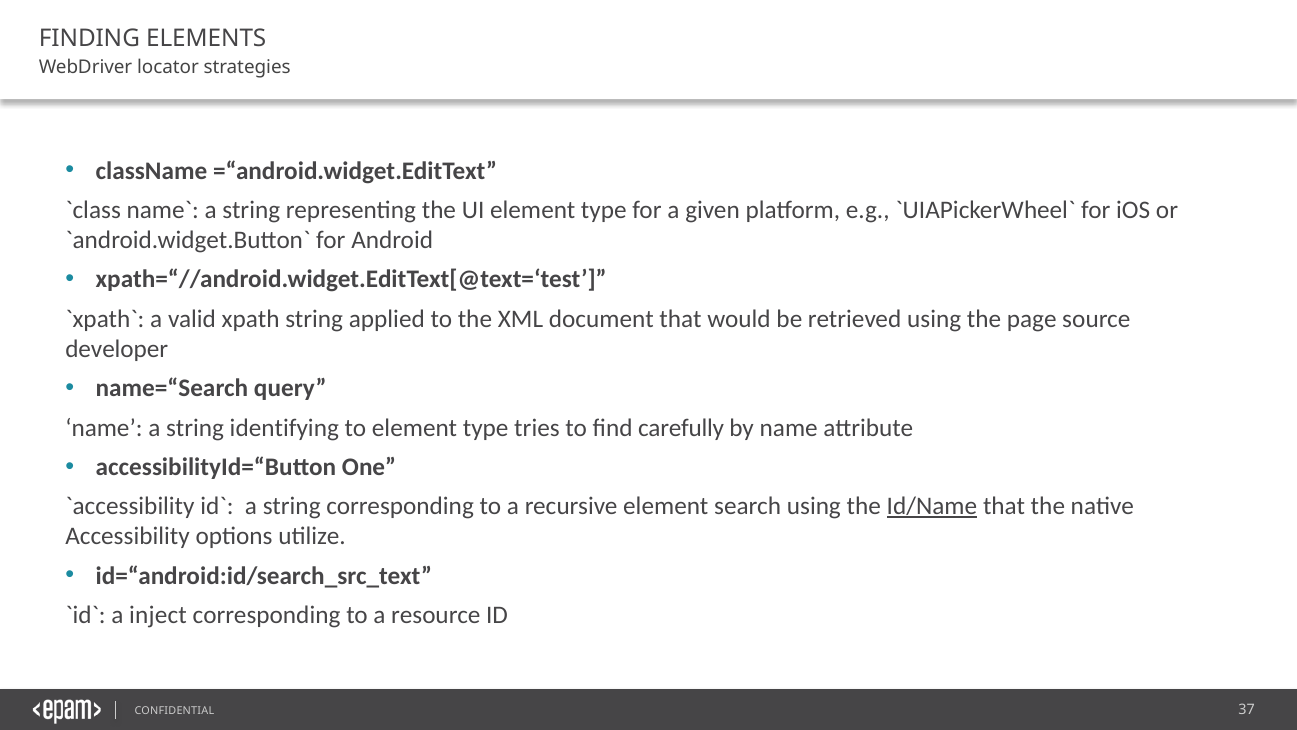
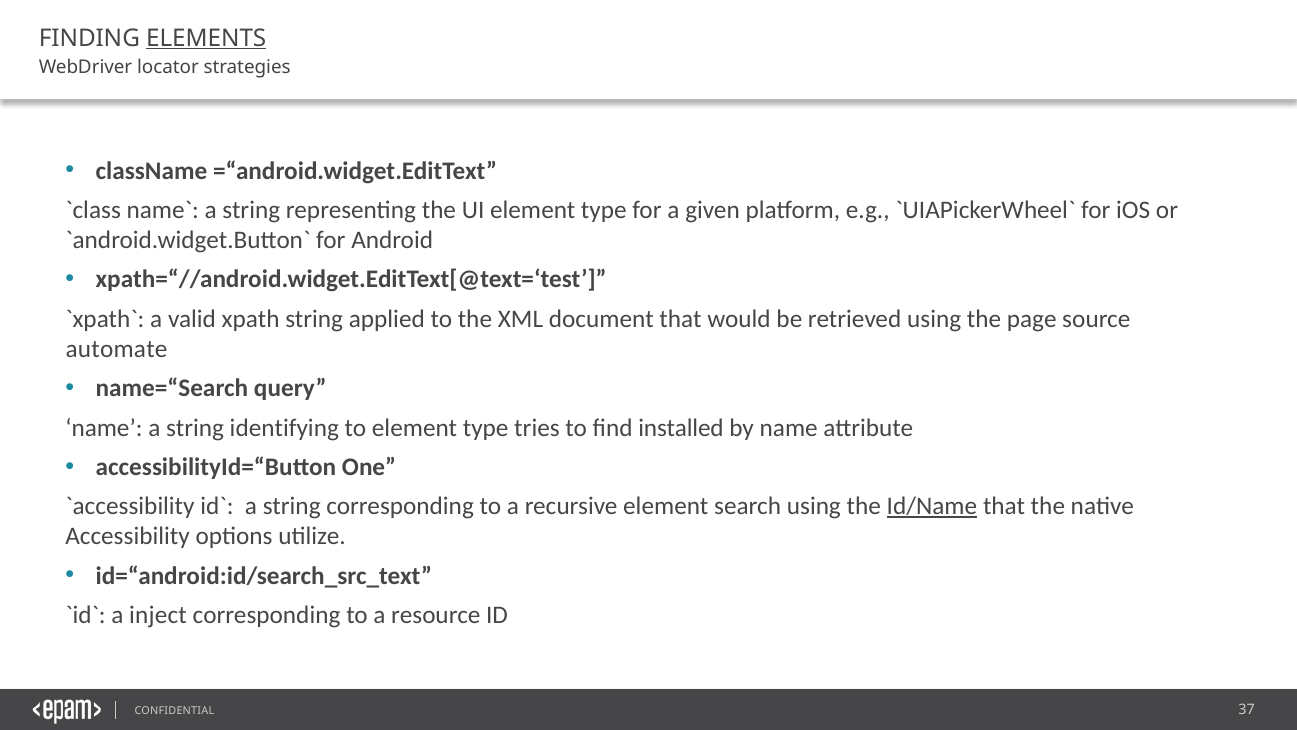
ELEMENTS underline: none -> present
developer: developer -> automate
carefully: carefully -> installed
